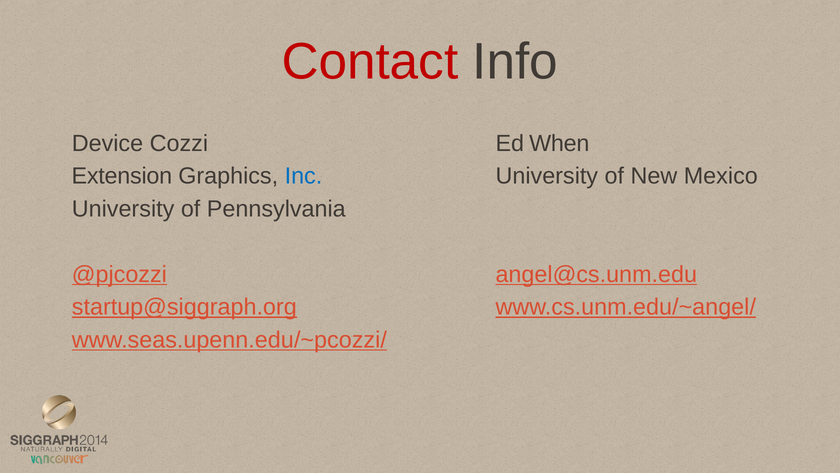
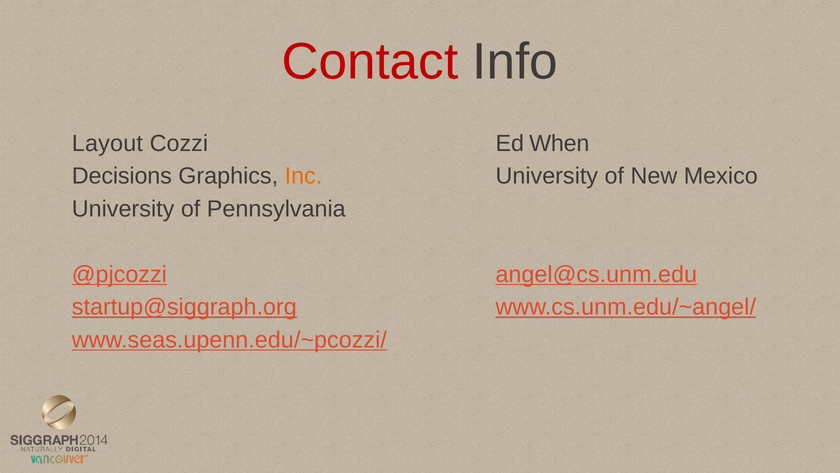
Device: Device -> Layout
Extension: Extension -> Decisions
Inc colour: blue -> orange
